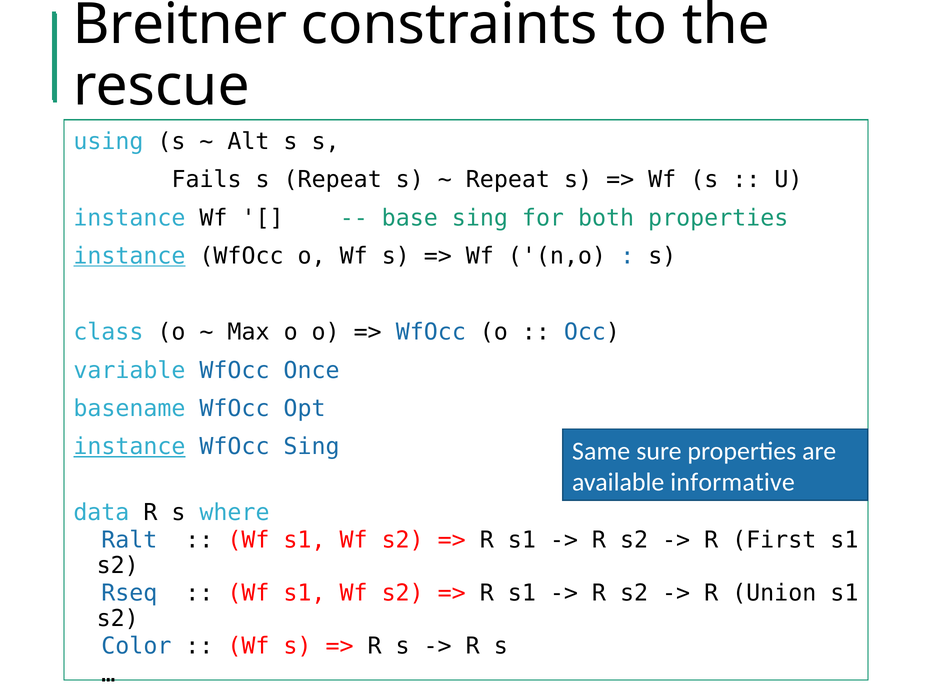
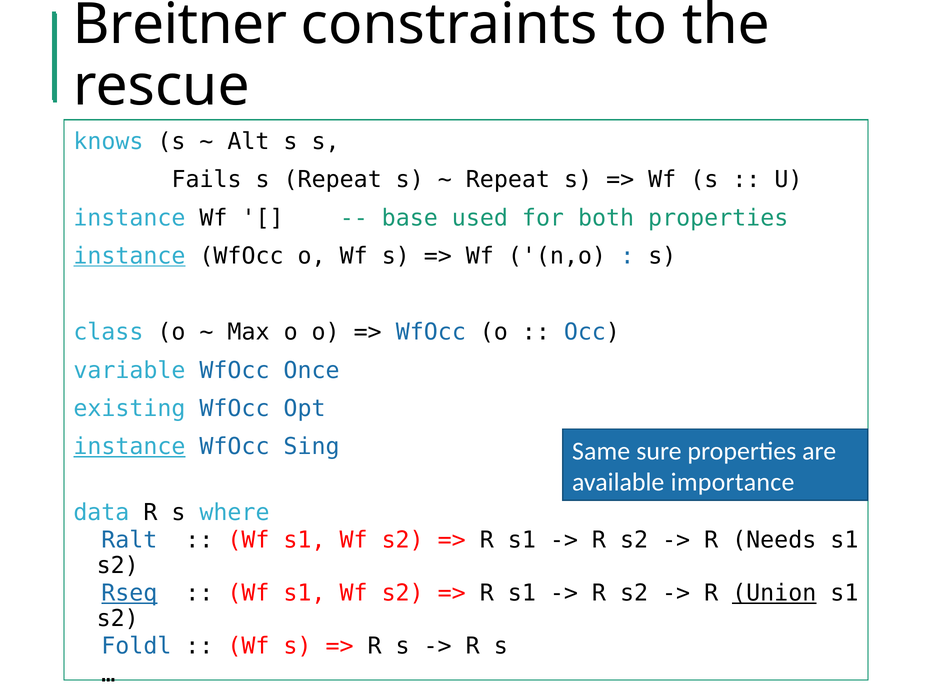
using: using -> knows
base sing: sing -> used
basename: basename -> existing
informative: informative -> importance
First: First -> Needs
Rseq underline: none -> present
Union underline: none -> present
Color: Color -> Foldl
